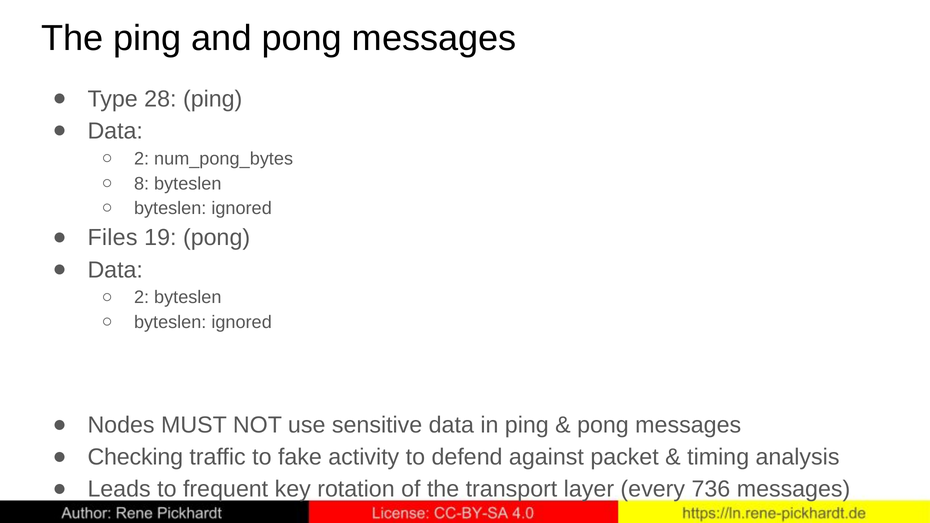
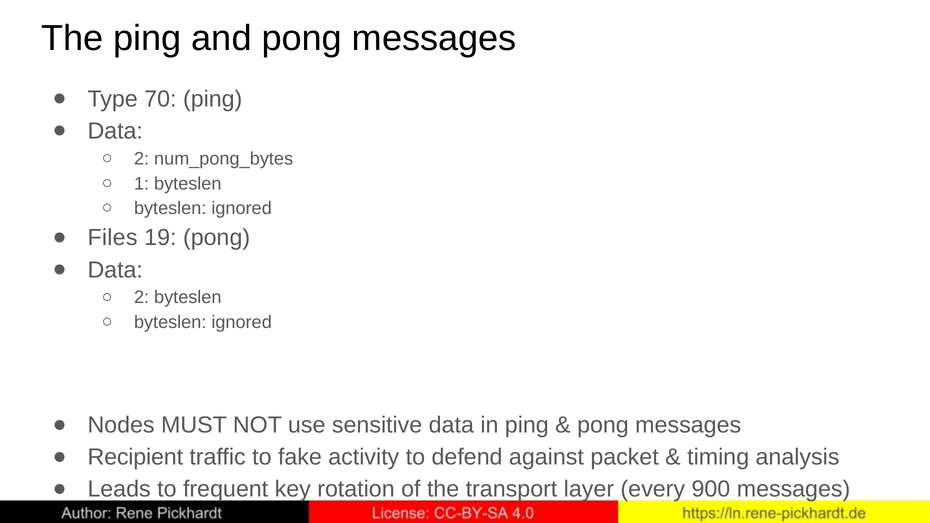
28: 28 -> 70
8: 8 -> 1
Checking: Checking -> Recipient
736: 736 -> 900
